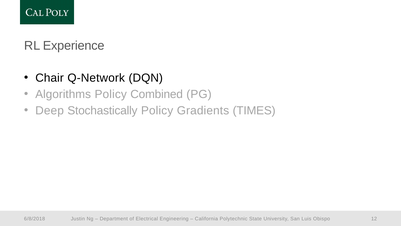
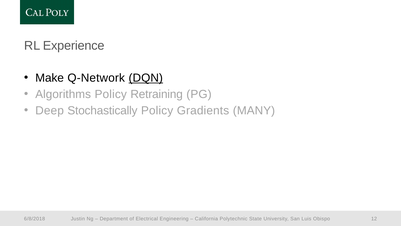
Chair: Chair -> Make
DQN underline: none -> present
Combined: Combined -> Retraining
TIMES: TIMES -> MANY
